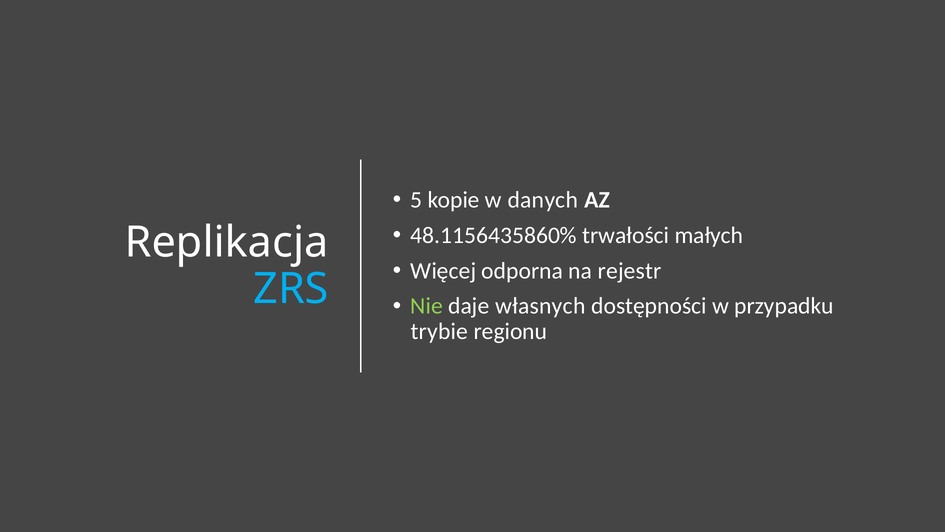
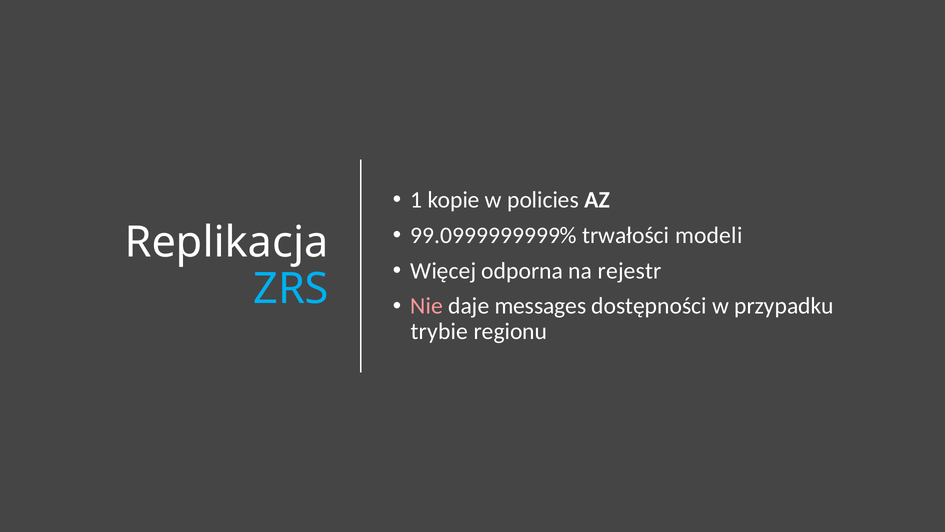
5: 5 -> 1
danych: danych -> policies
48.1156435860%: 48.1156435860% -> 99.0999999999%
małych: małych -> modeli
Nie colour: light green -> pink
własnych: własnych -> messages
